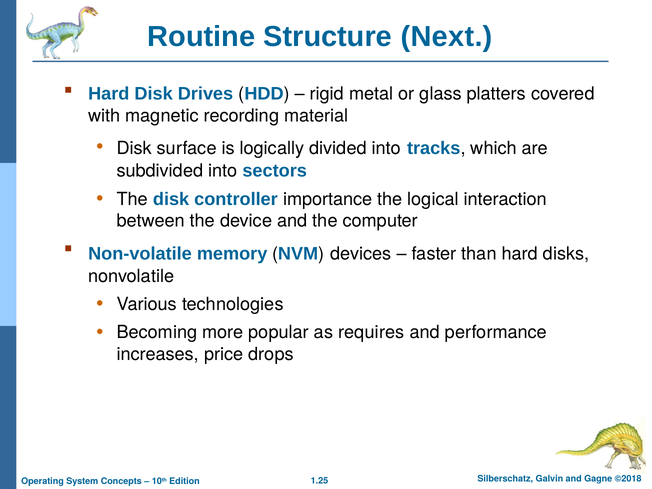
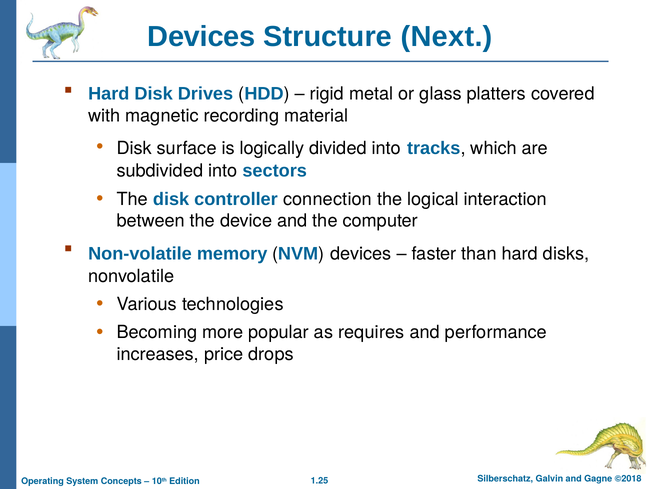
Routine at (201, 37): Routine -> Devices
importance: importance -> connection
